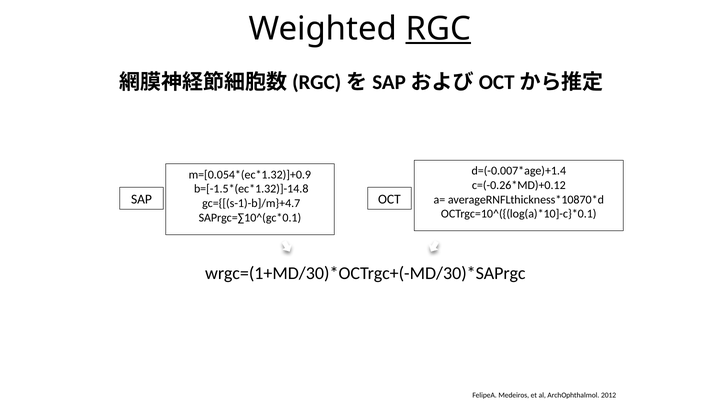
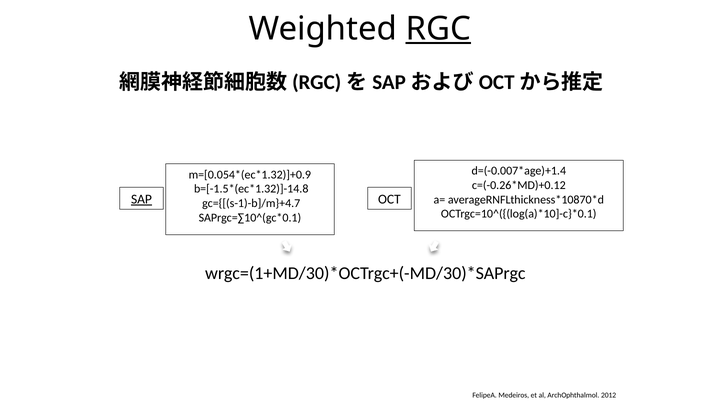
SAP underline: none -> present
